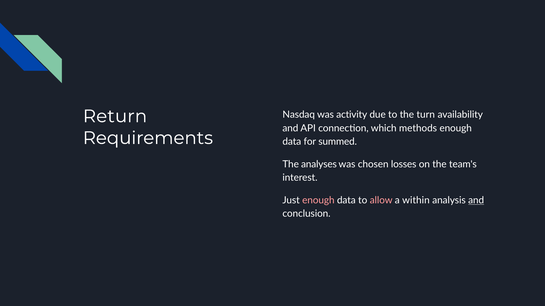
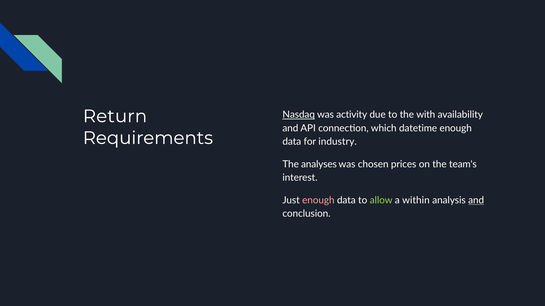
Nasdaq underline: none -> present
turn: turn -> with
methods: methods -> datetime
summed: summed -> industry
losses: losses -> prices
allow colour: pink -> light green
